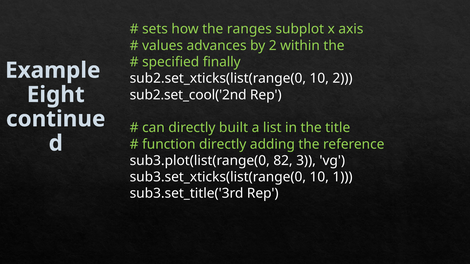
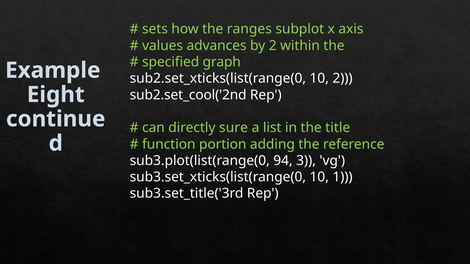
finally: finally -> graph
built: built -> sure
function directly: directly -> portion
82: 82 -> 94
